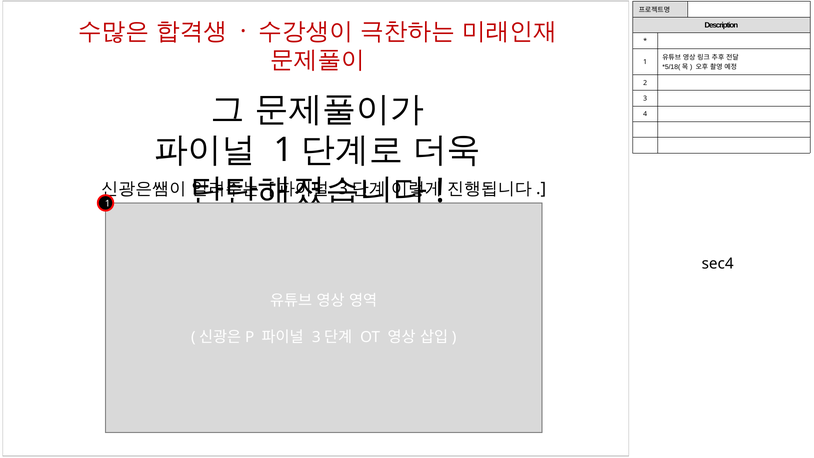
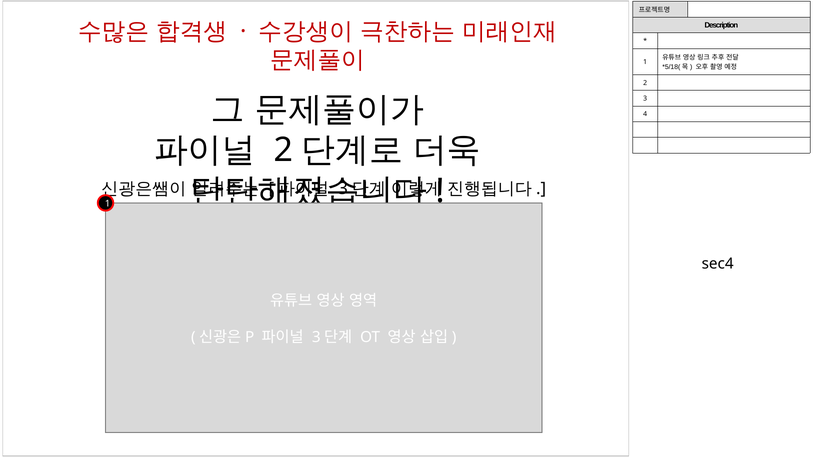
1 at (284, 150): 1 -> 2
